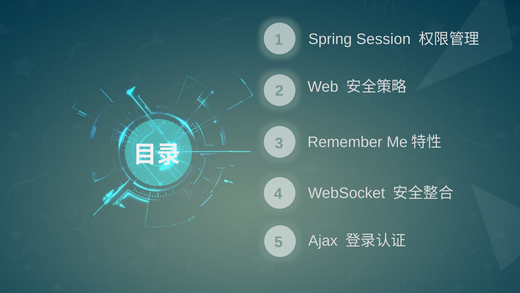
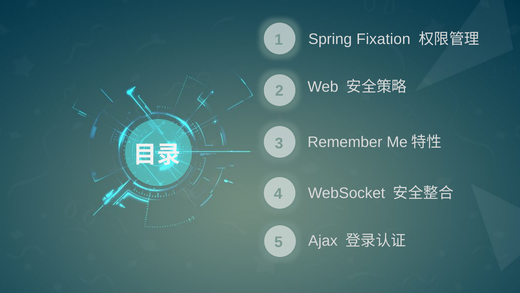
Session: Session -> Fixation
